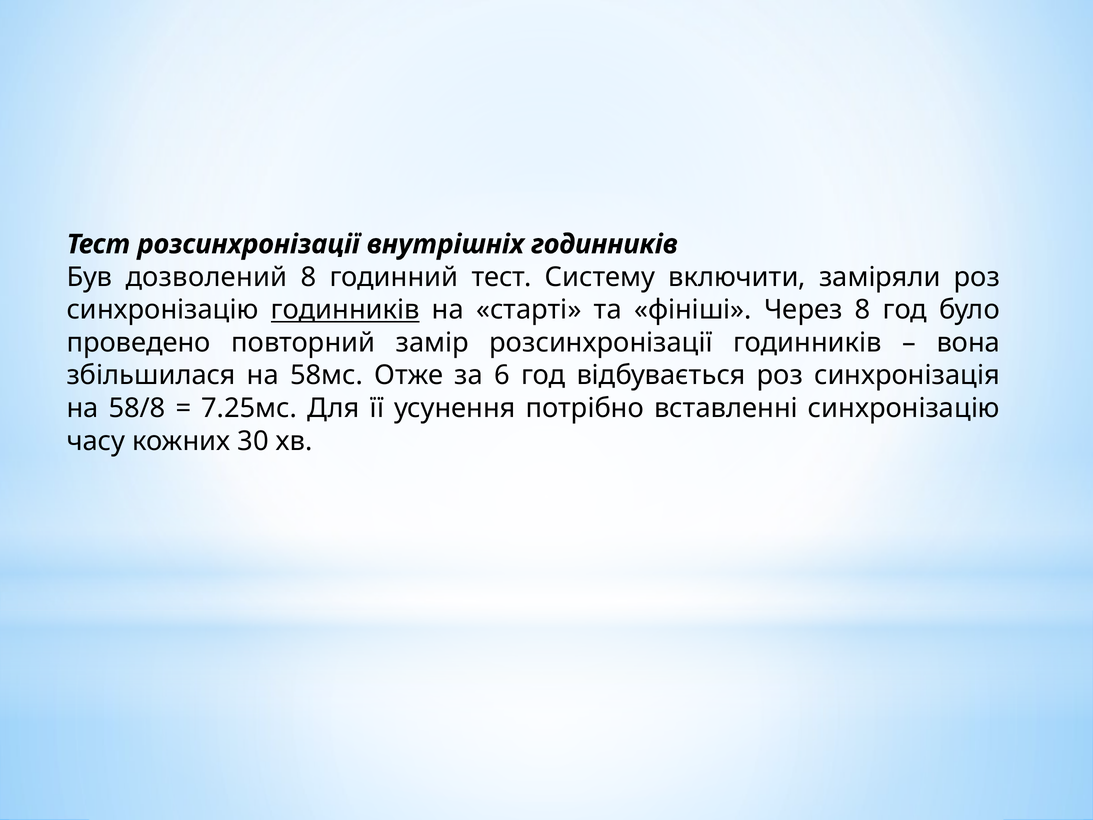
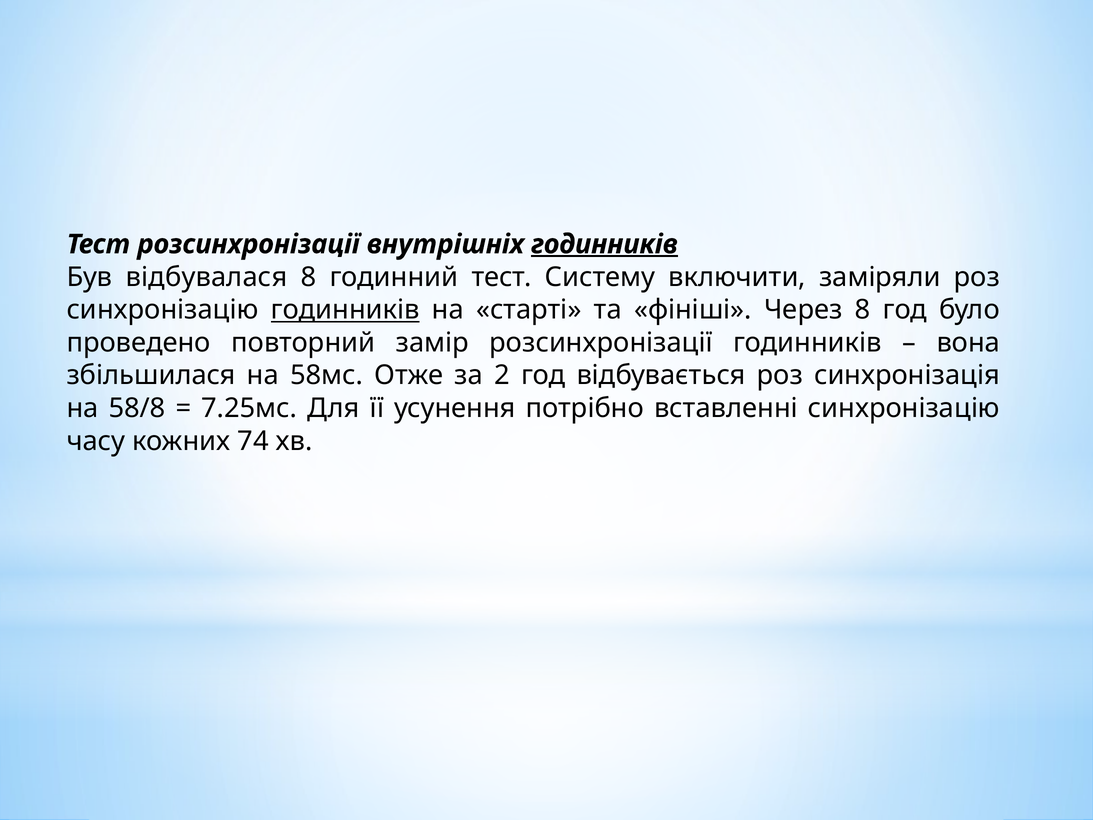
годинників at (605, 244) underline: none -> present
дозволений: дозволений -> відбувалася
6: 6 -> 2
30: 30 -> 74
